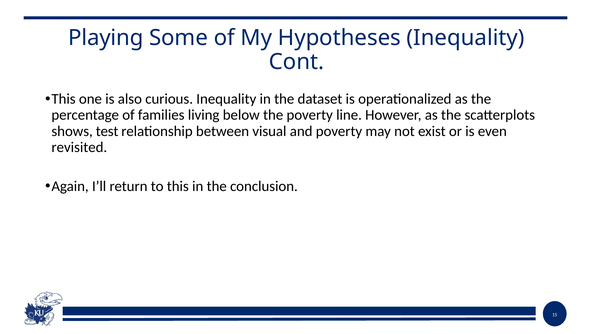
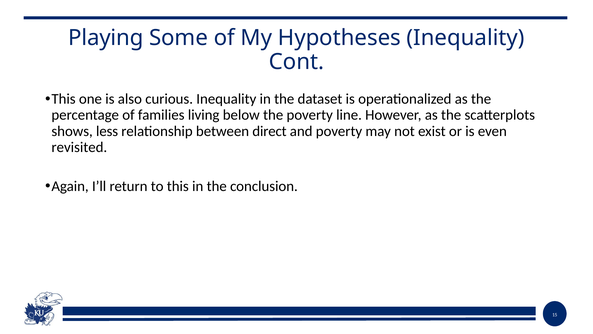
test: test -> less
visual: visual -> direct
